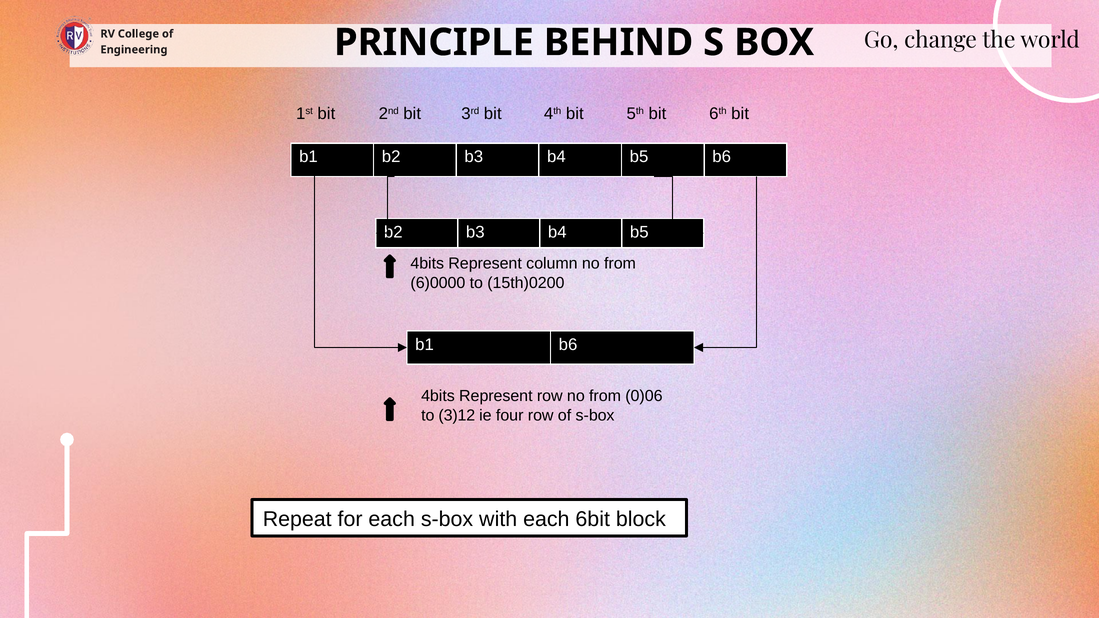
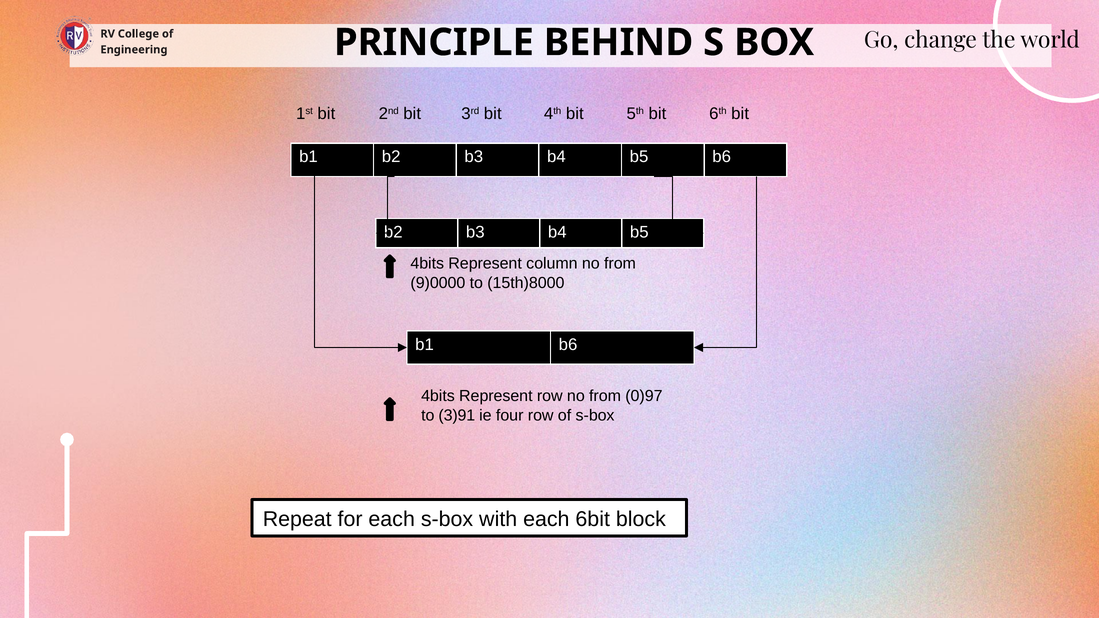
6)0000: 6)0000 -> 9)0000
15th)0200: 15th)0200 -> 15th)8000
0)06: 0)06 -> 0)97
3)12: 3)12 -> 3)91
